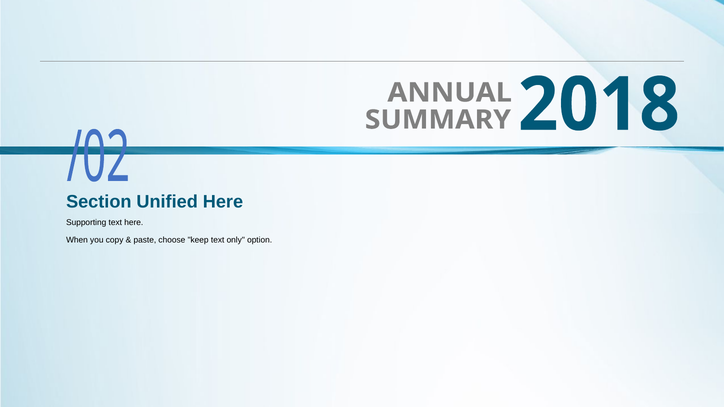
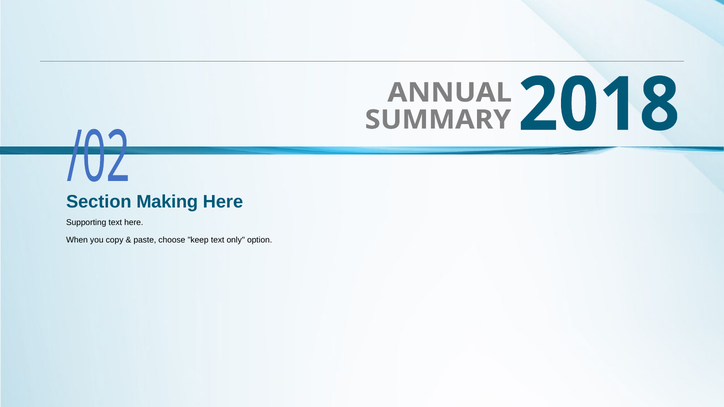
Unified: Unified -> Making
